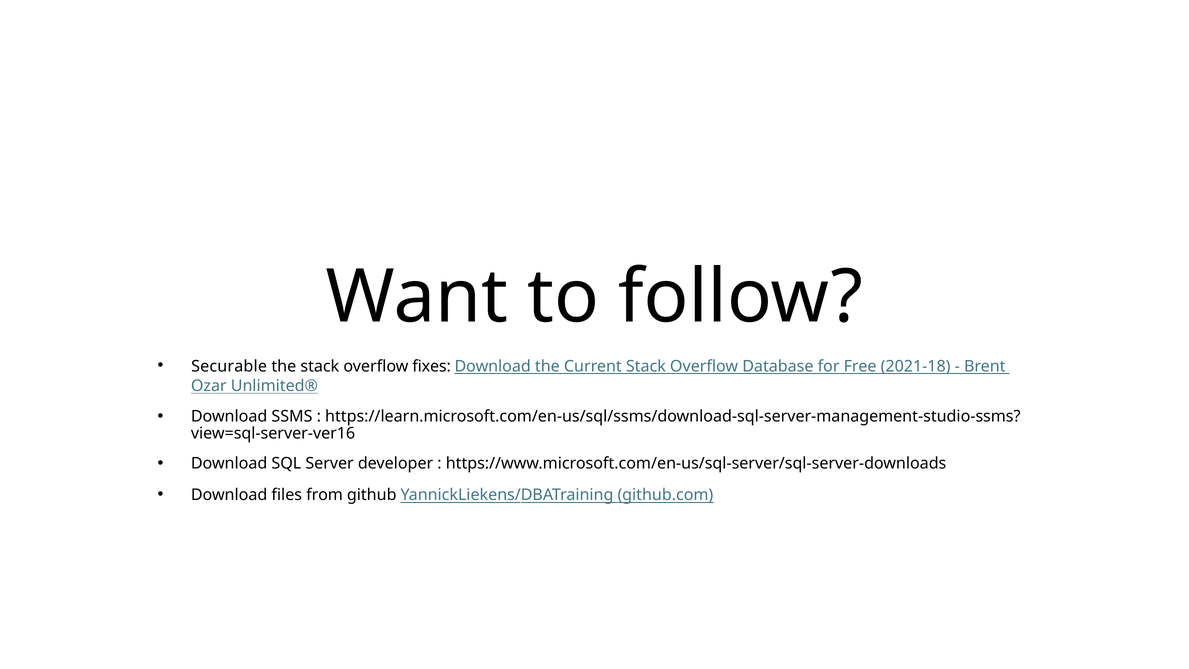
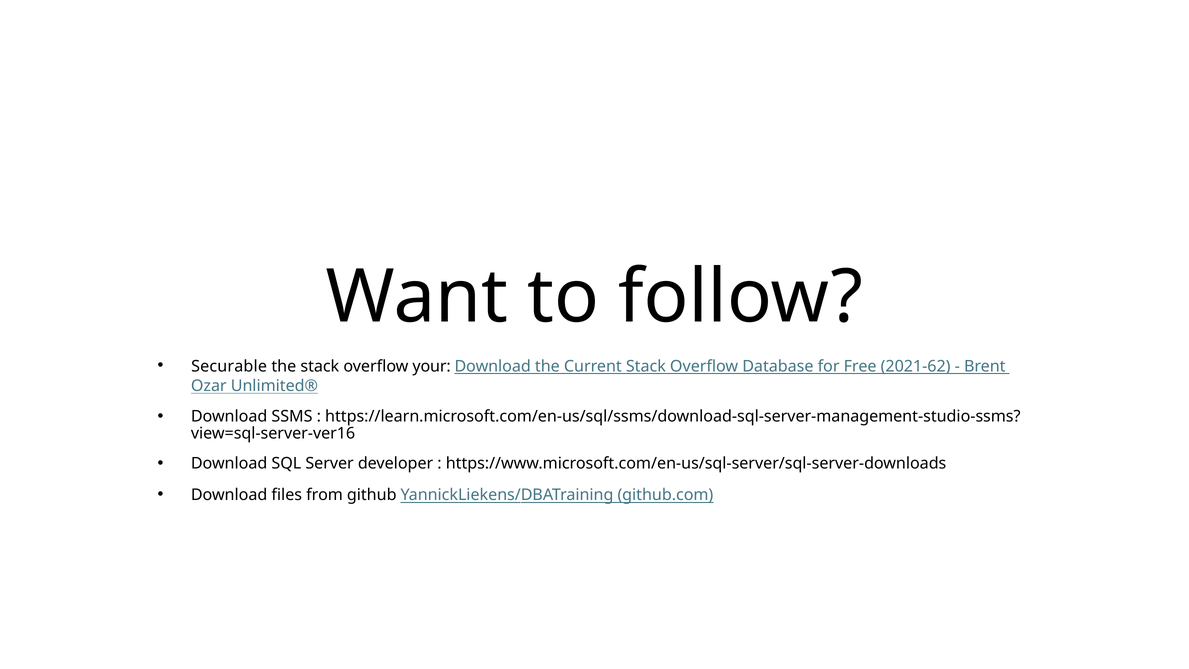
fixes: fixes -> your
2021-18: 2021-18 -> 2021-62
